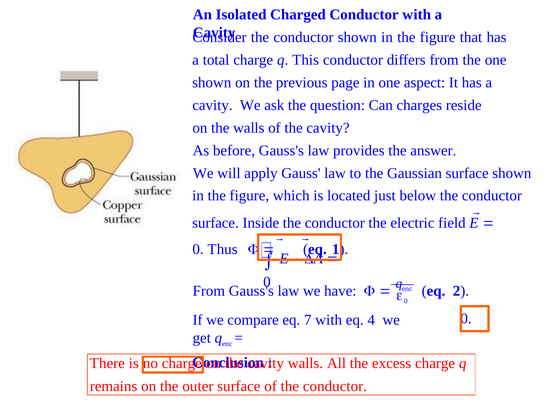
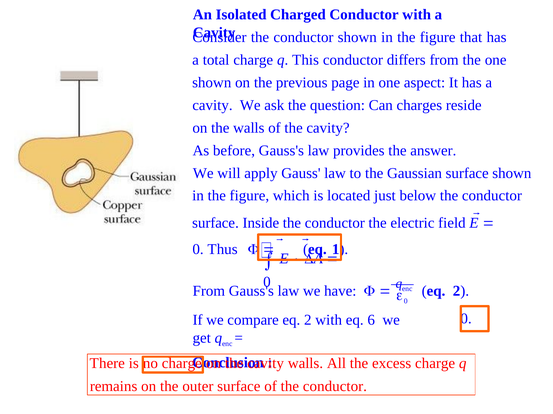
compare eq 7: 7 -> 2
4: 4 -> 6
